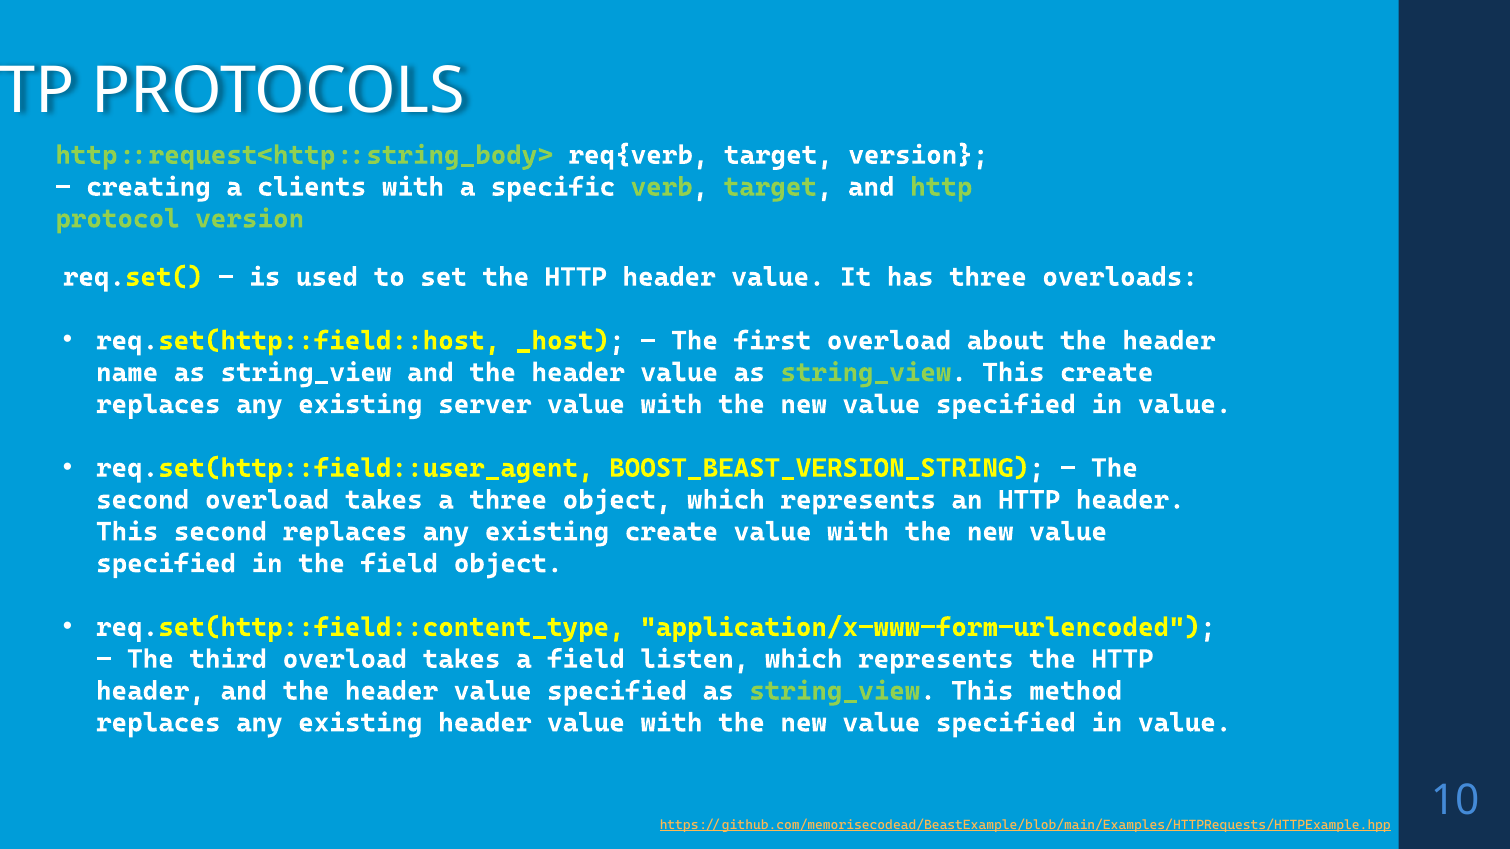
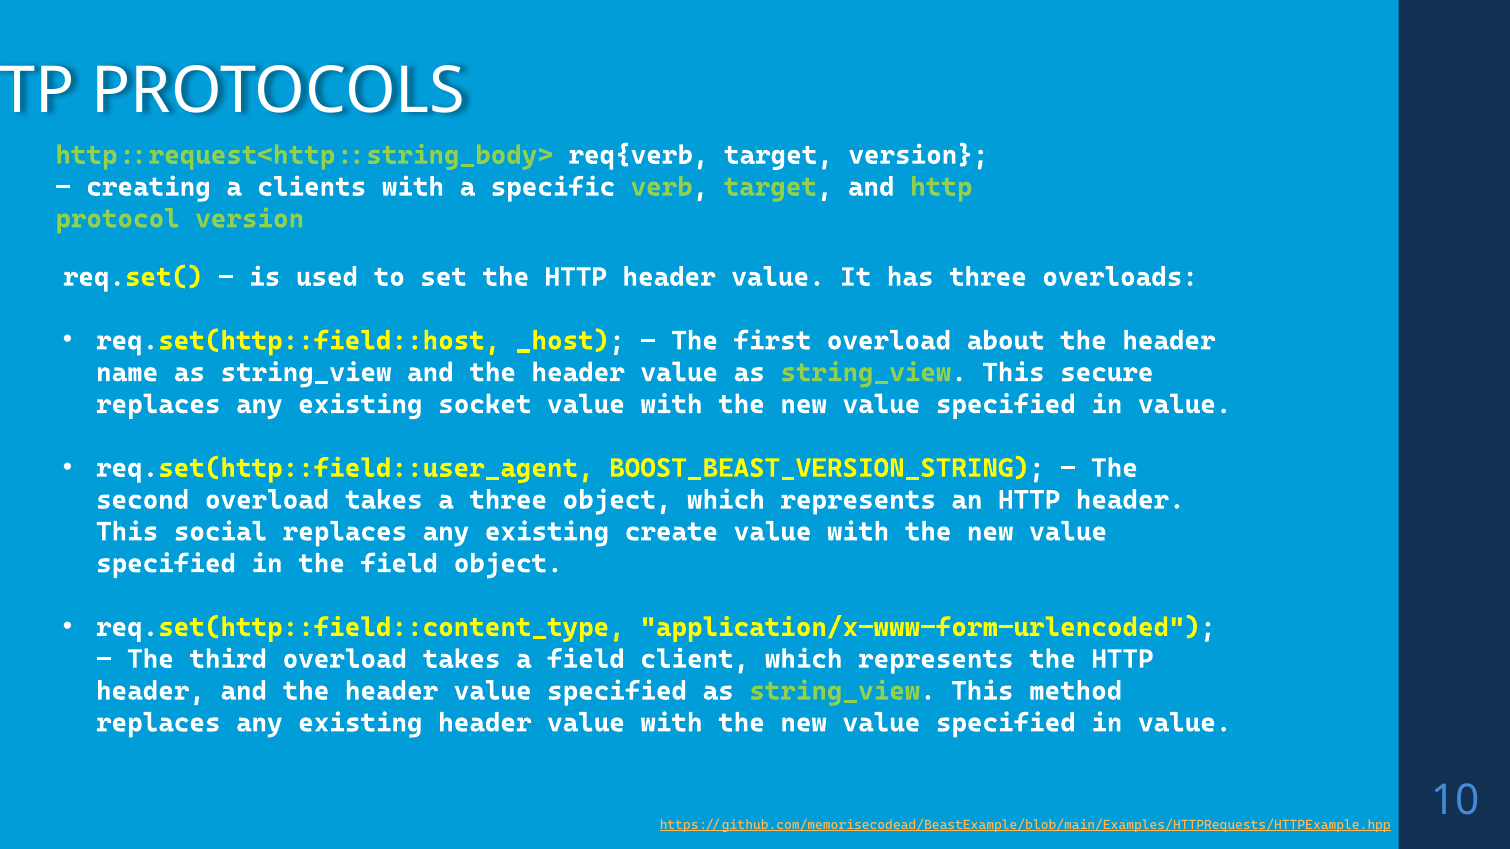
This create: create -> secure
server: server -> socket
This second: second -> social
listen: listen -> client
